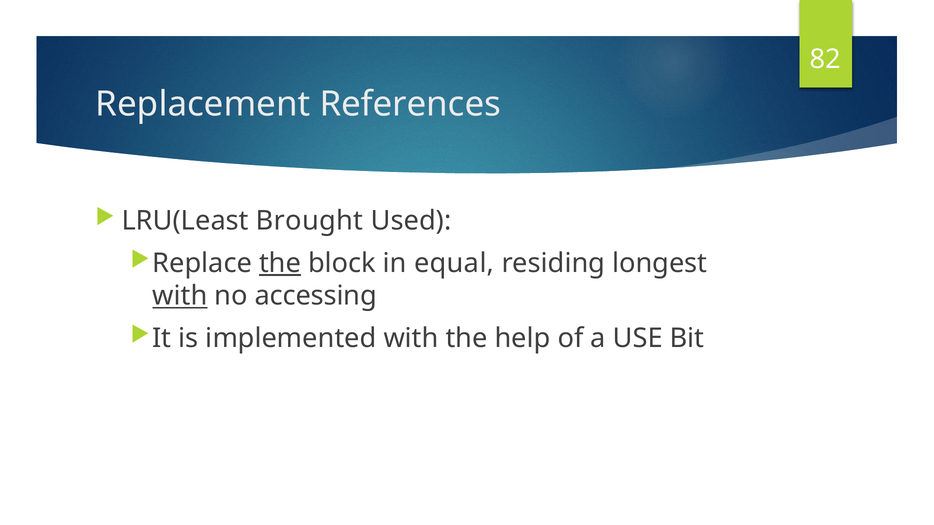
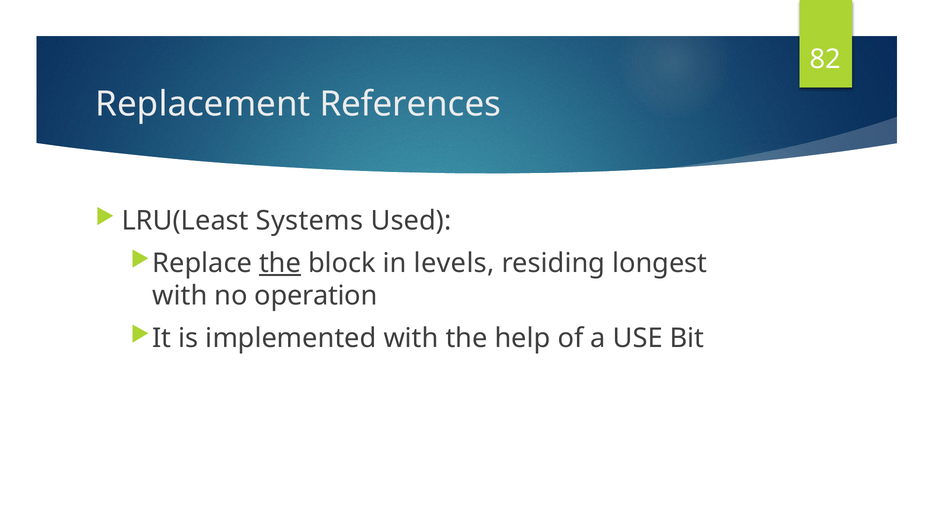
Brought: Brought -> Systems
equal: equal -> levels
with at (180, 296) underline: present -> none
accessing: accessing -> operation
